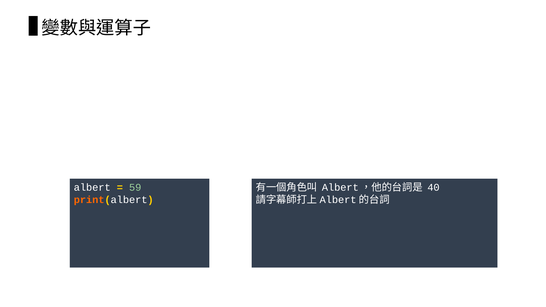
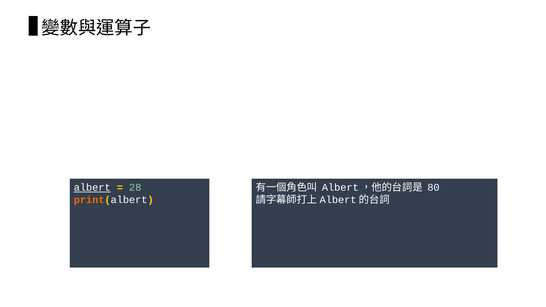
40: 40 -> 80
albert underline: none -> present
59: 59 -> 28
